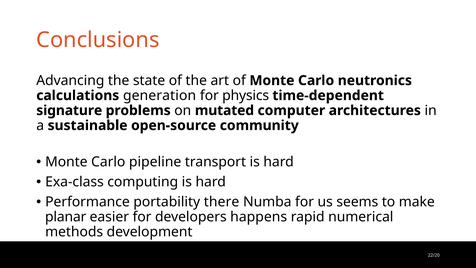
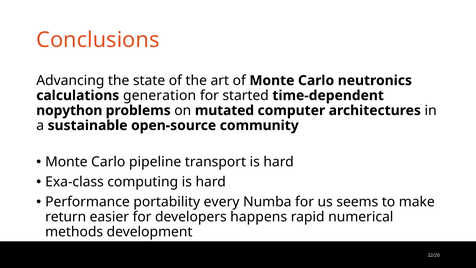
physics: physics -> started
signature: signature -> nopython
there: there -> every
planar: planar -> return
